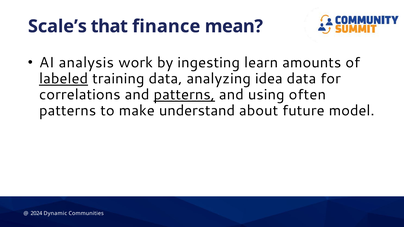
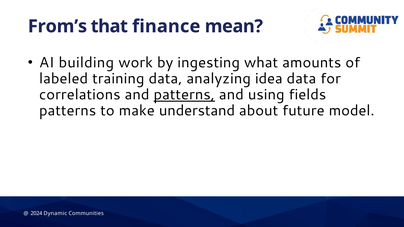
Scale’s: Scale’s -> From’s
analysis: analysis -> building
learn: learn -> what
labeled underline: present -> none
often: often -> fields
